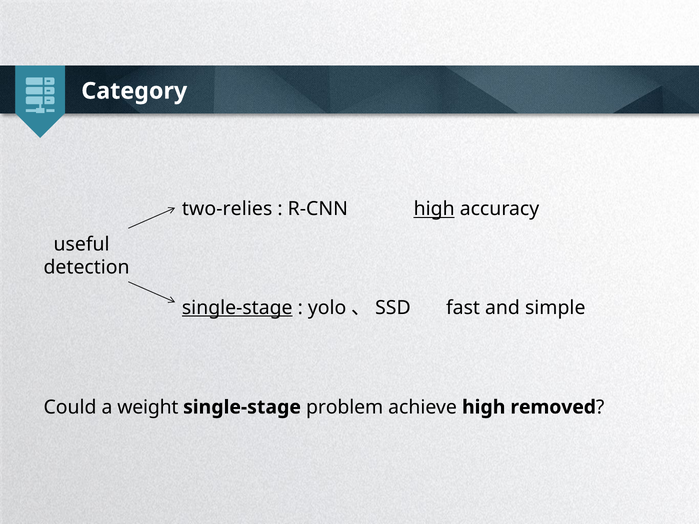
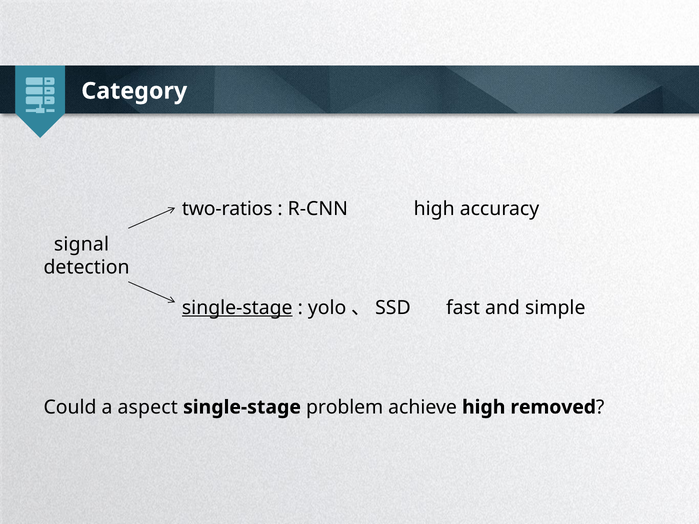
two-relies: two-relies -> two-ratios
high at (434, 209) underline: present -> none
useful: useful -> signal
weight: weight -> aspect
